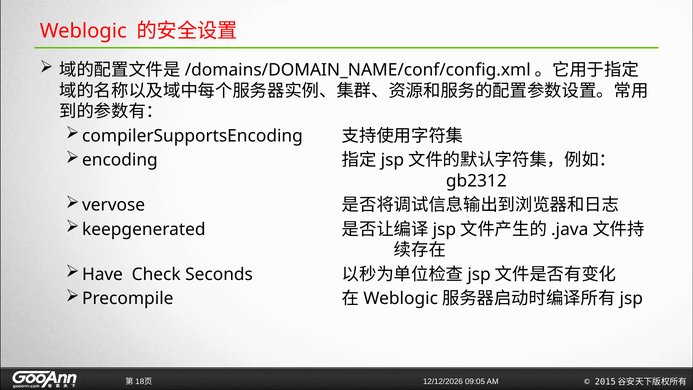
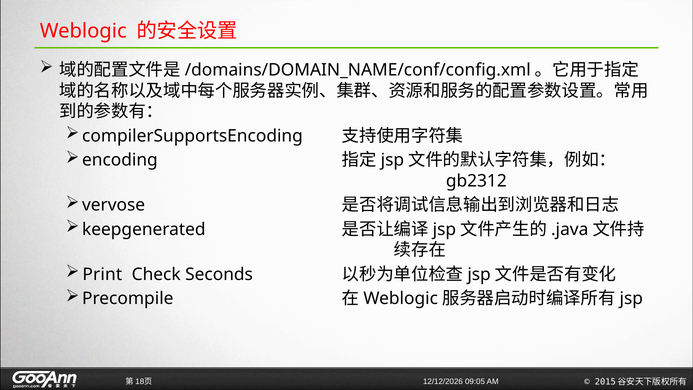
Have: Have -> Print
